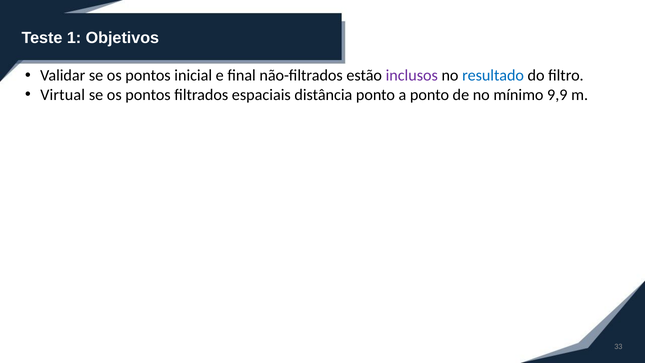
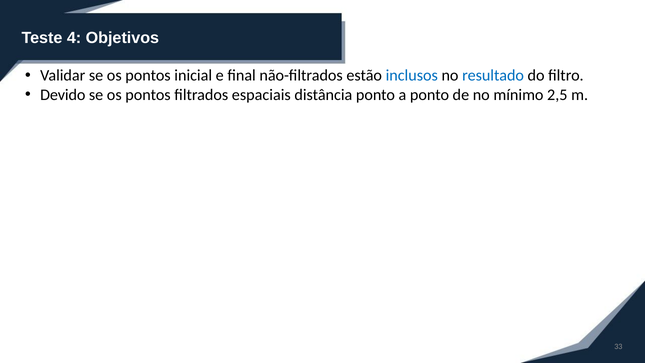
1: 1 -> 4
inclusos colour: purple -> blue
Virtual: Virtual -> Devido
9,9: 9,9 -> 2,5
